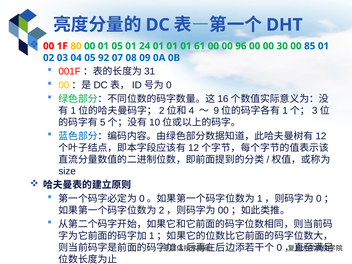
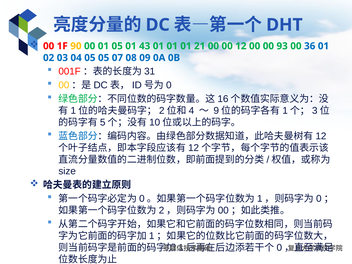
80: 80 -> 90
24: 24 -> 43
61: 61 -> 21
96: 96 -> 12
30: 30 -> 93
85: 85 -> 36
05 92: 92 -> 05
